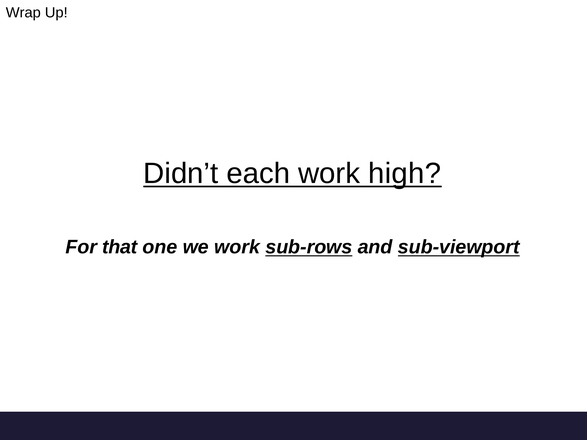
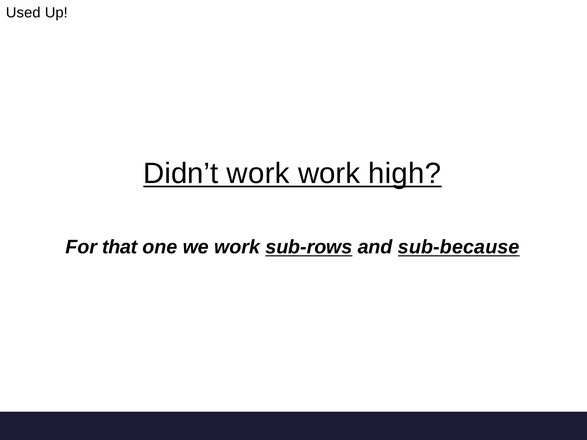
Wrap: Wrap -> Used
Didn’t each: each -> work
sub-viewport: sub-viewport -> sub-because
